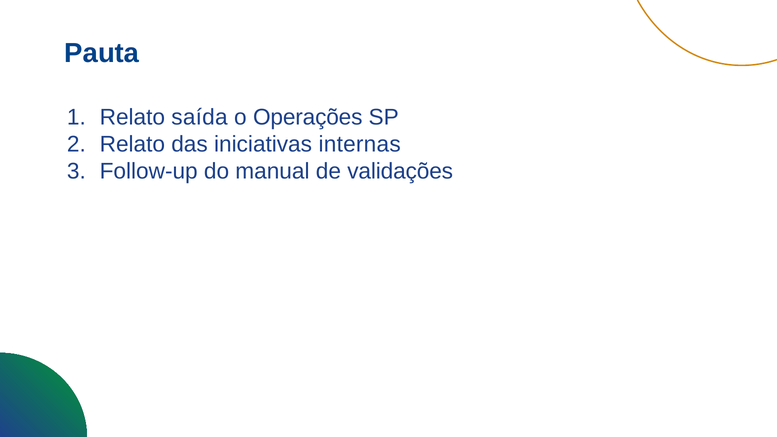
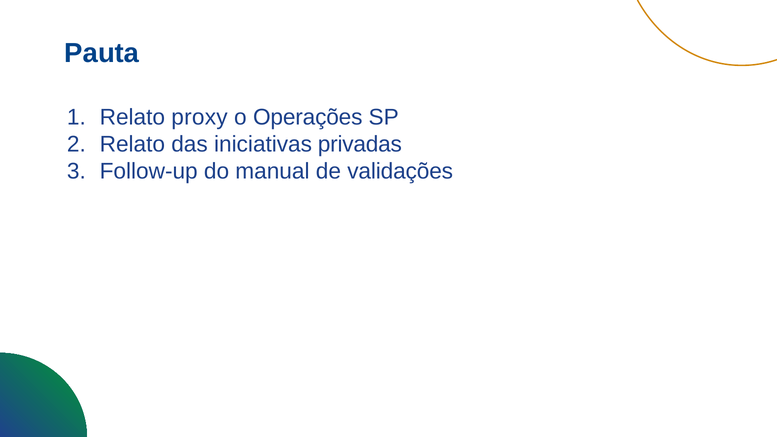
saída: saída -> proxy
internas: internas -> privadas
